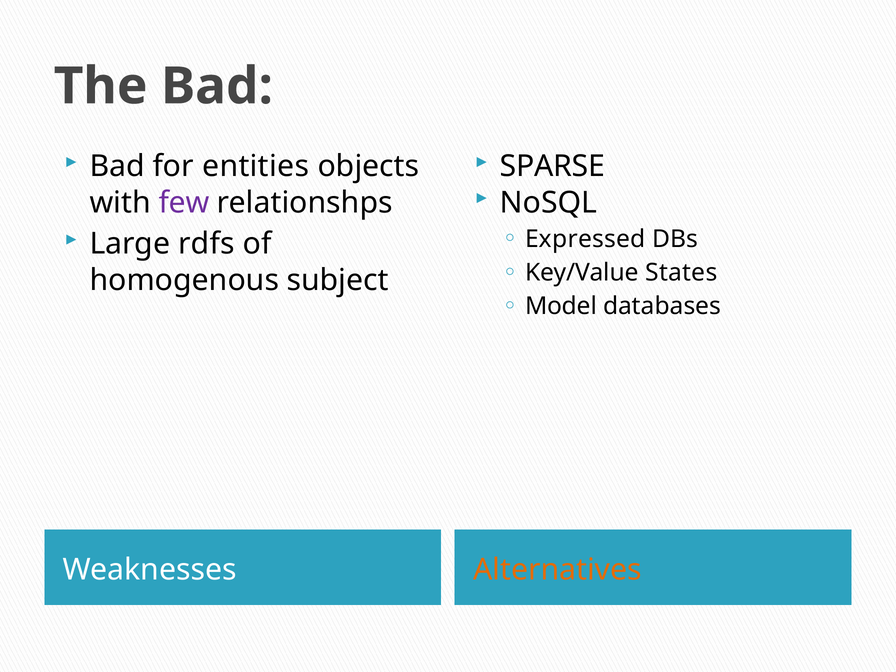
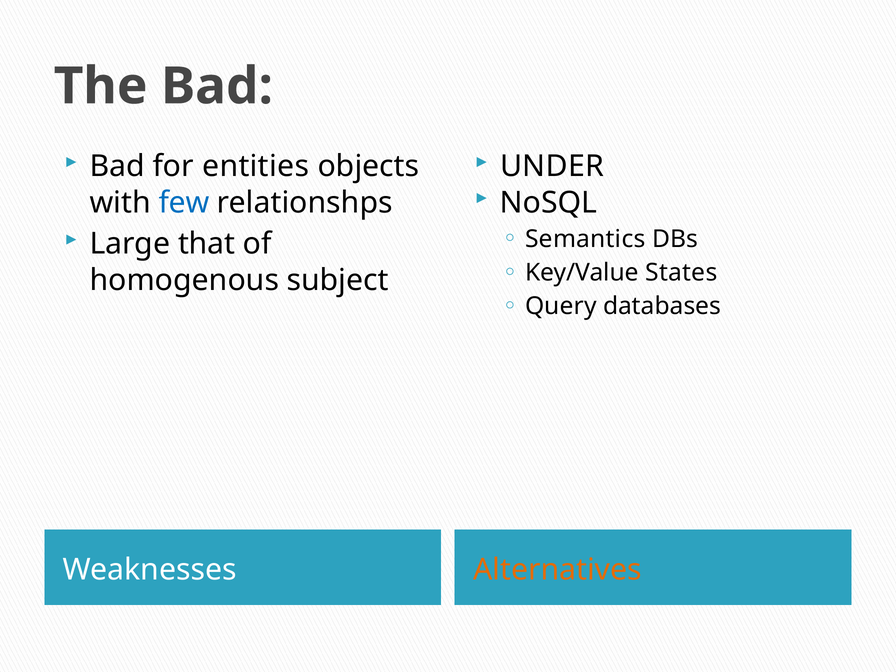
SPARSE: SPARSE -> UNDER
few colour: purple -> blue
Expressed: Expressed -> Semantics
rdfs: rdfs -> that
Model: Model -> Query
